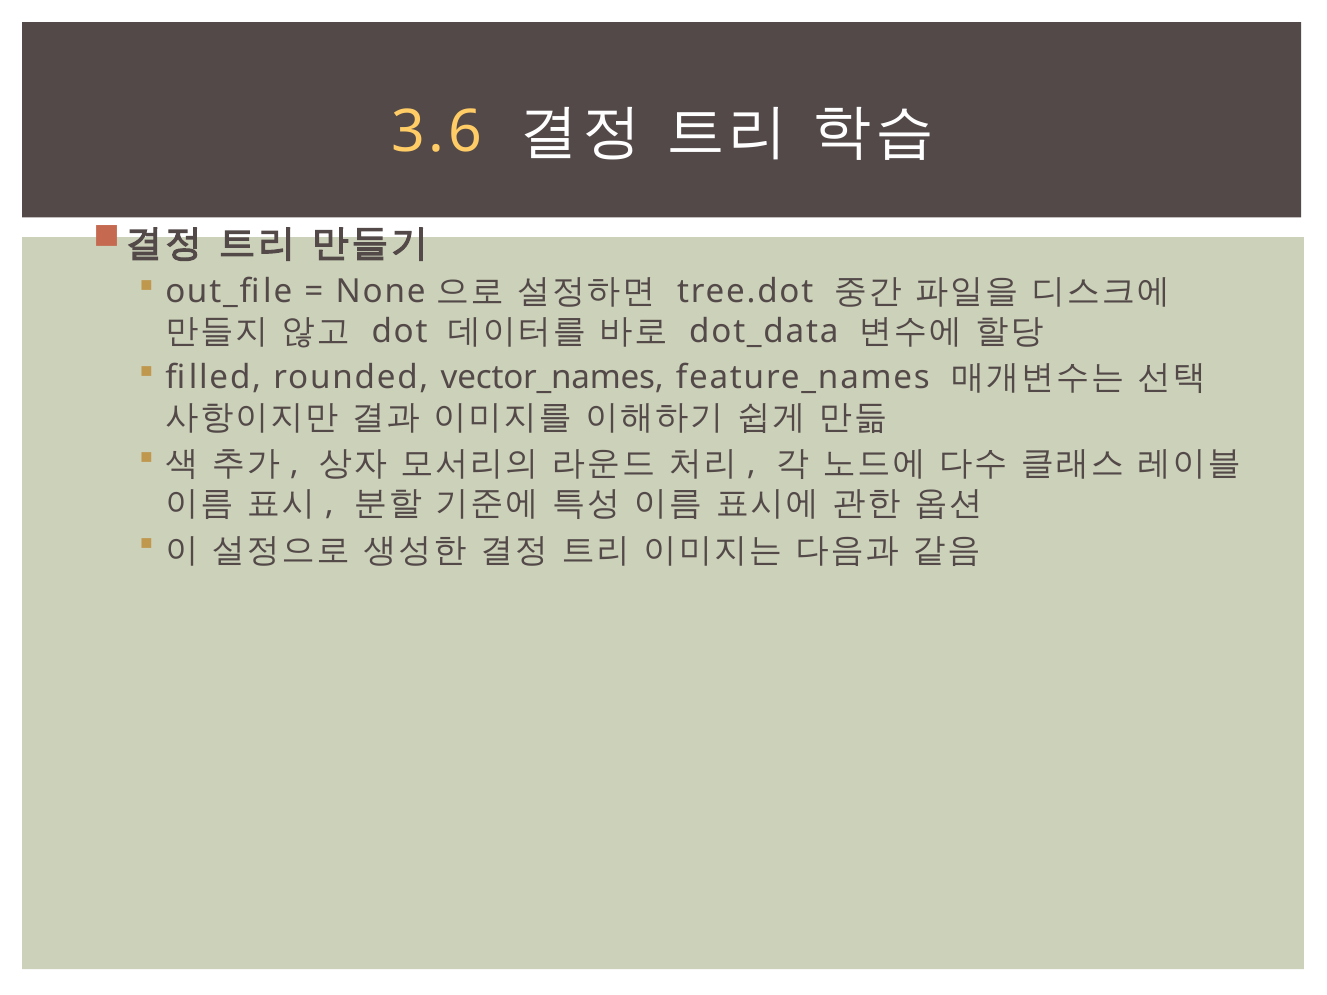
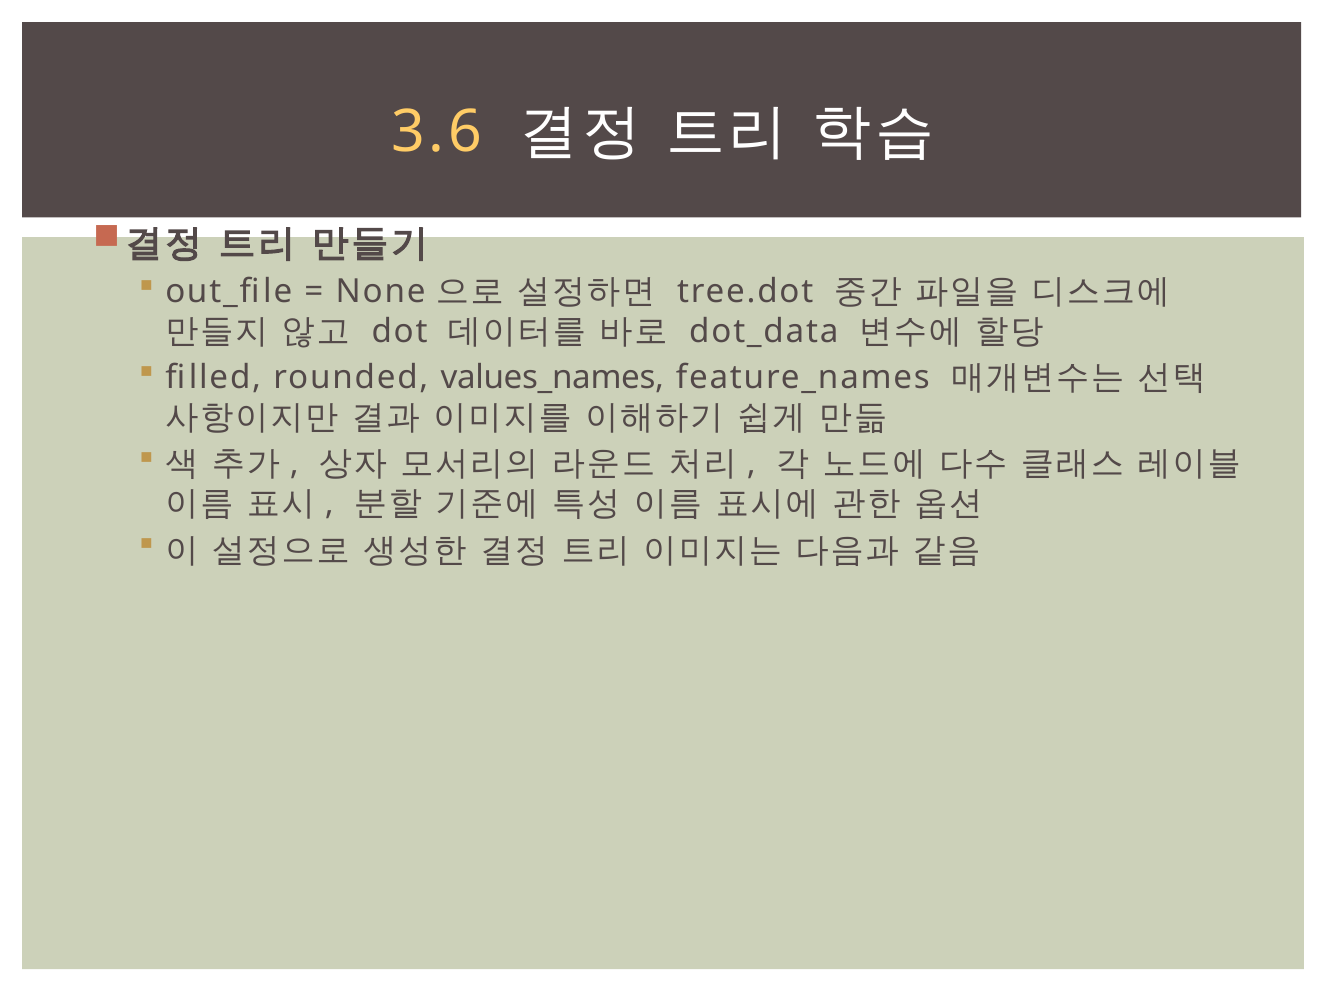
vector_names: vector_names -> values_names
